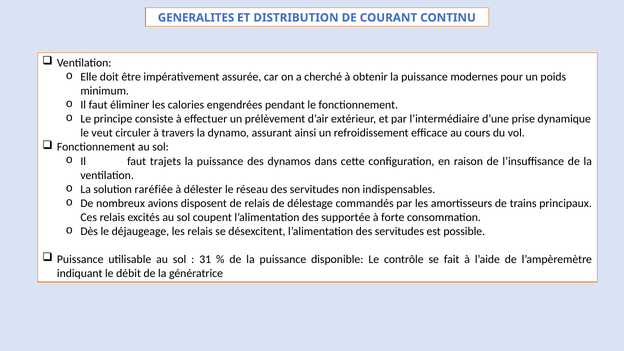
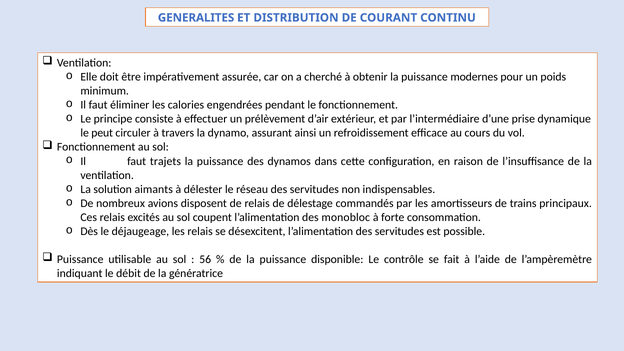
veut: veut -> peut
raréfiée: raréfiée -> aimants
supportée: supportée -> monobloc
31: 31 -> 56
